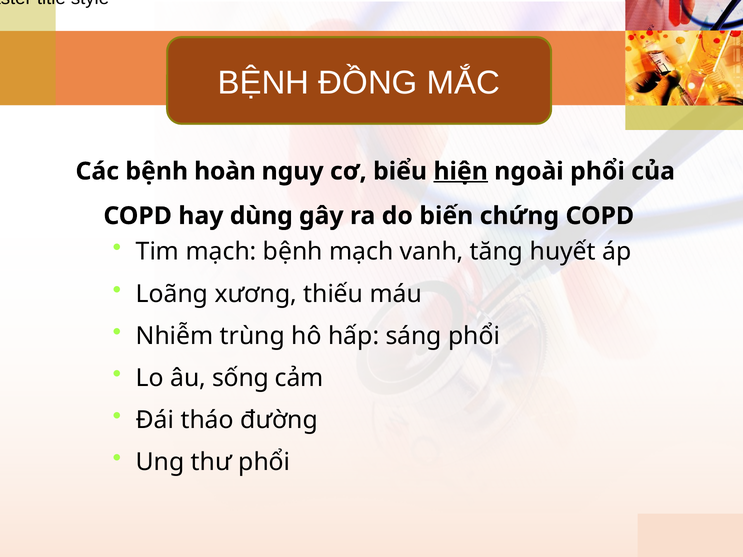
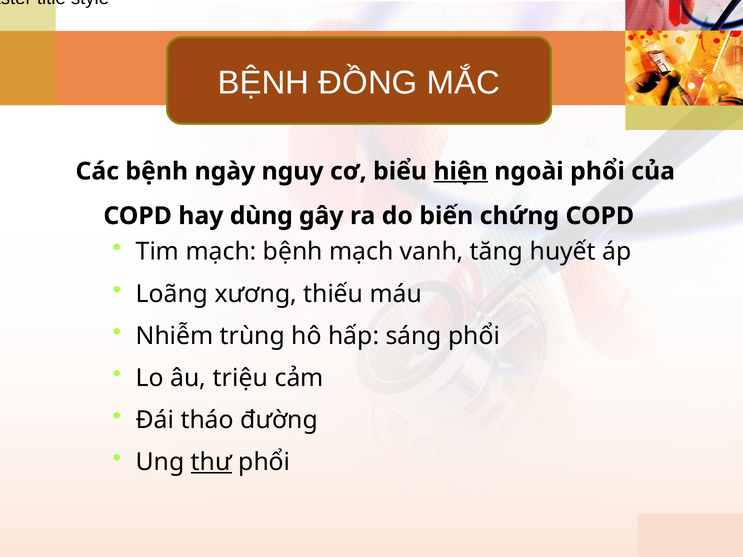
hoàn: hoàn -> ngày
sống: sống -> triệu
thư underline: none -> present
